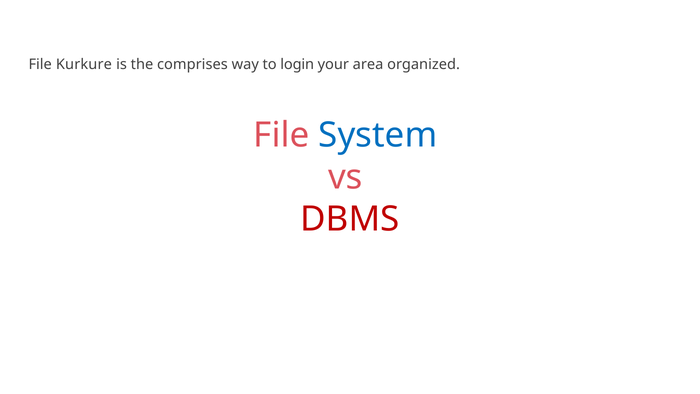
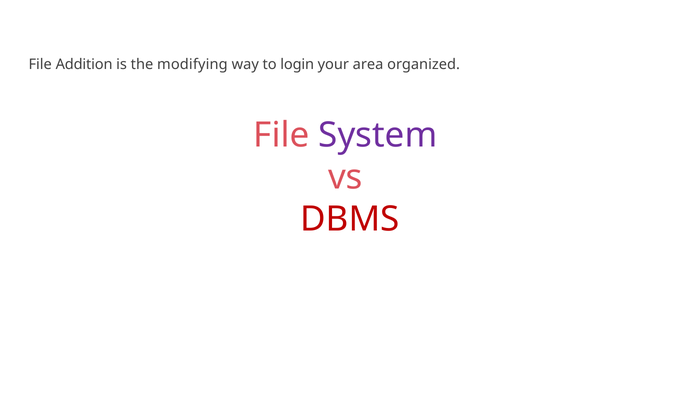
Kurkure: Kurkure -> Addition
comprises: comprises -> modifying
System colour: blue -> purple
